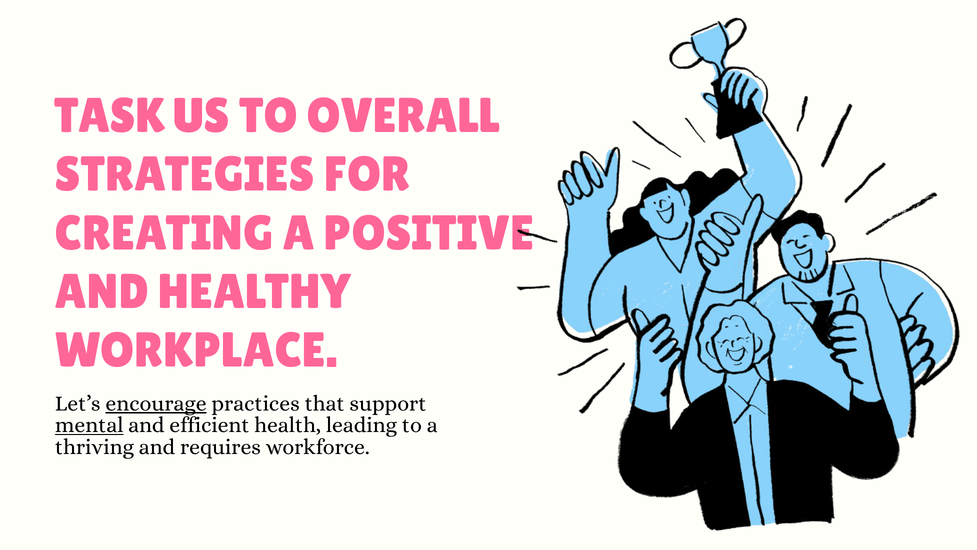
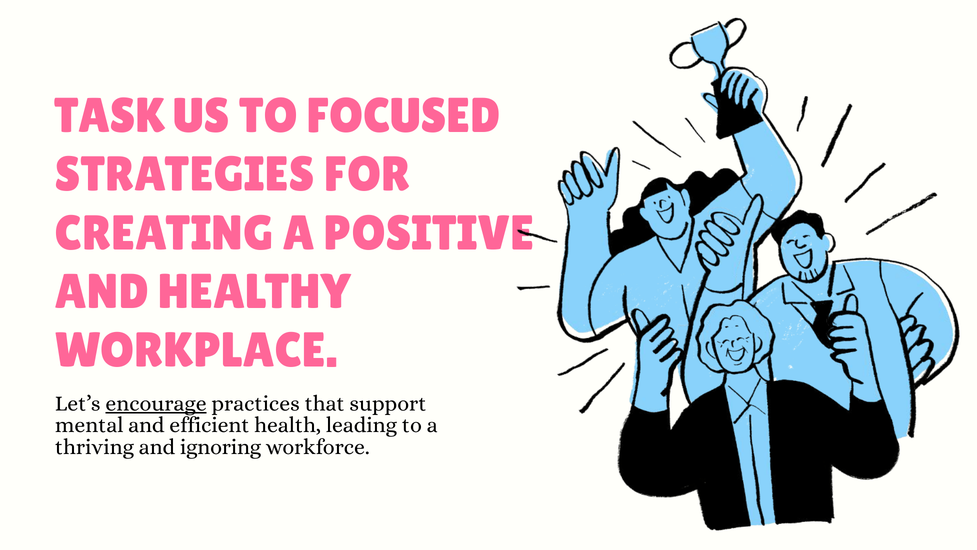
OVERALL: OVERALL -> FOCUSED
mental underline: present -> none
requires: requires -> ignoring
